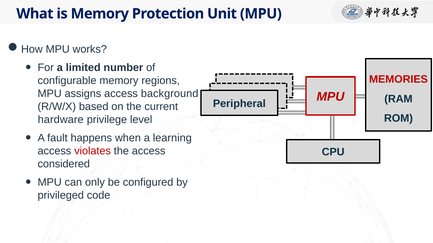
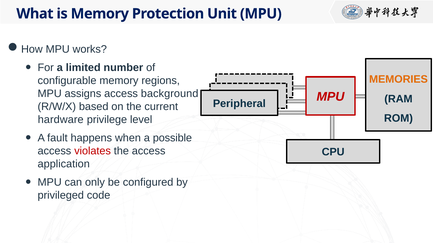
MEMORIES colour: red -> orange
learning: learning -> possible
considered: considered -> application
